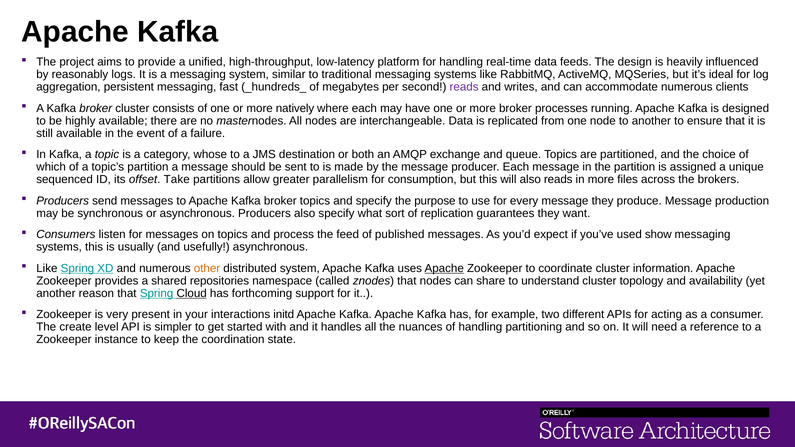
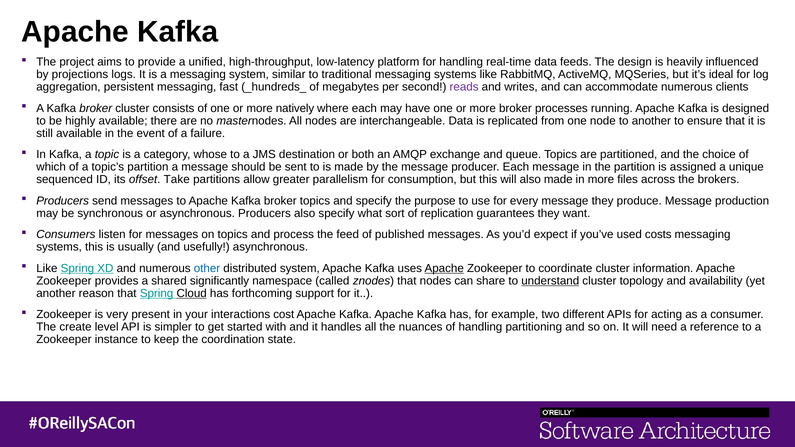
reasonably: reasonably -> projections
also reads: reads -> made
show: show -> costs
other colour: orange -> blue
repositories: repositories -> significantly
understand underline: none -> present
initd: initd -> cost
